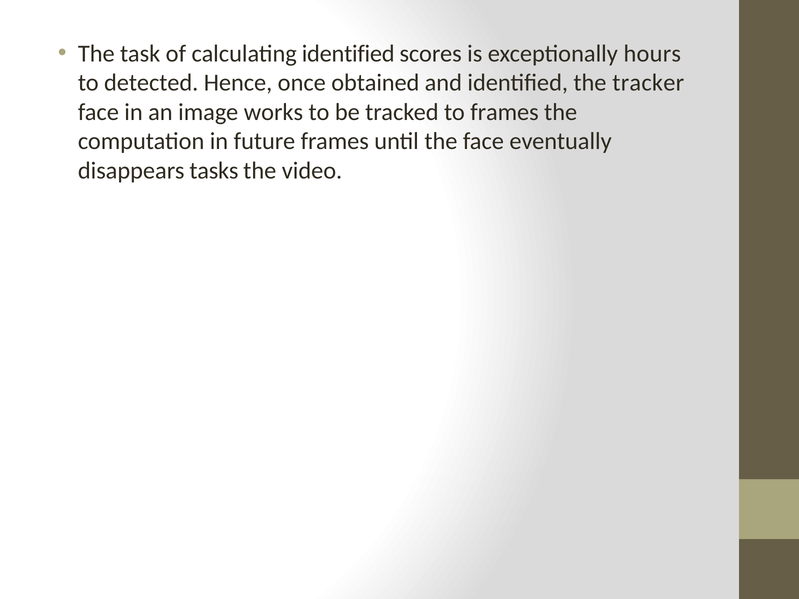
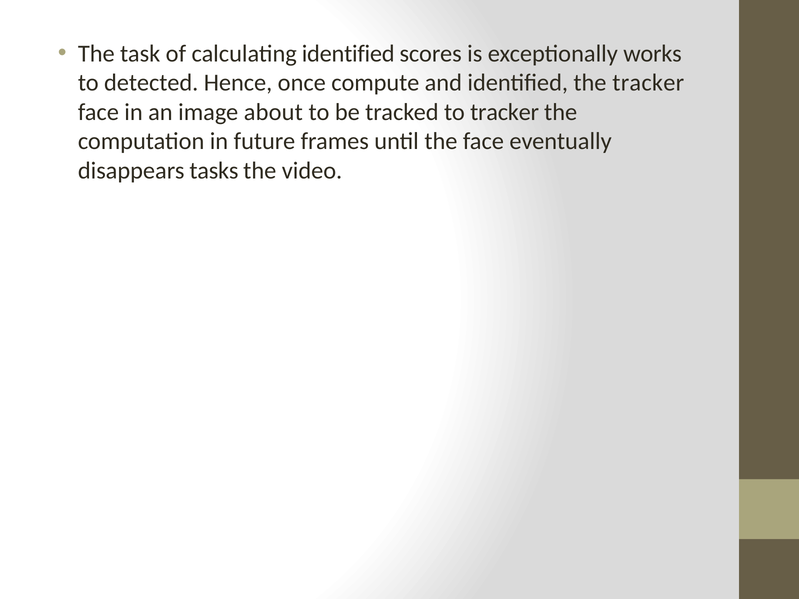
hours: hours -> works
obtained: obtained -> compute
works: works -> about
to frames: frames -> tracker
